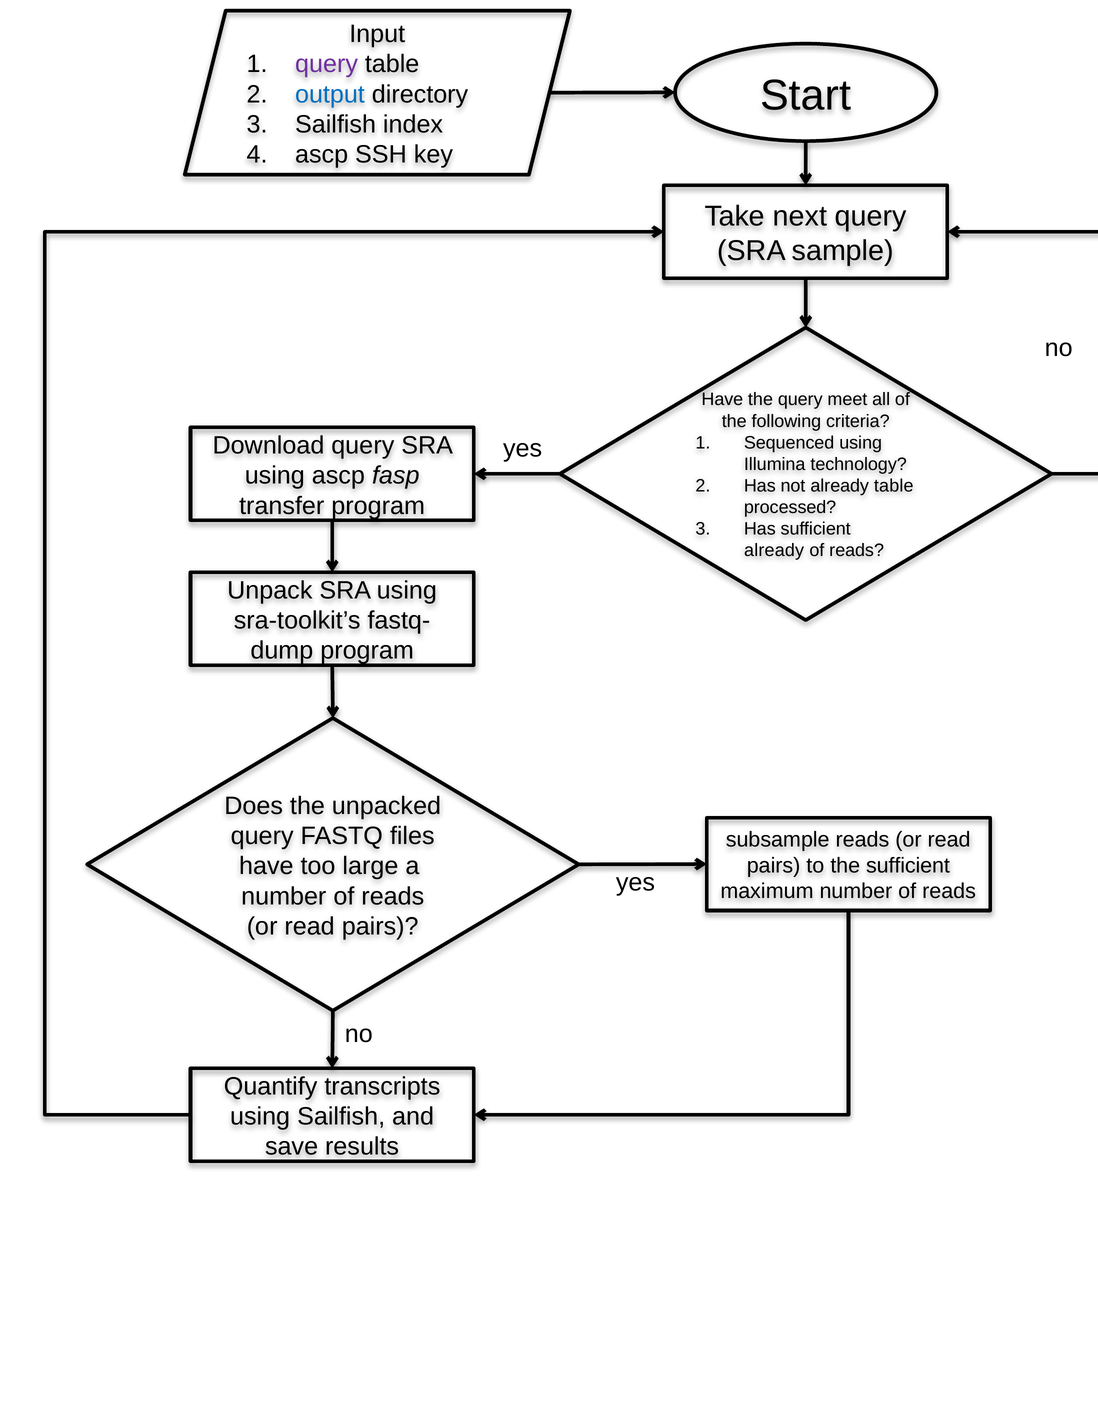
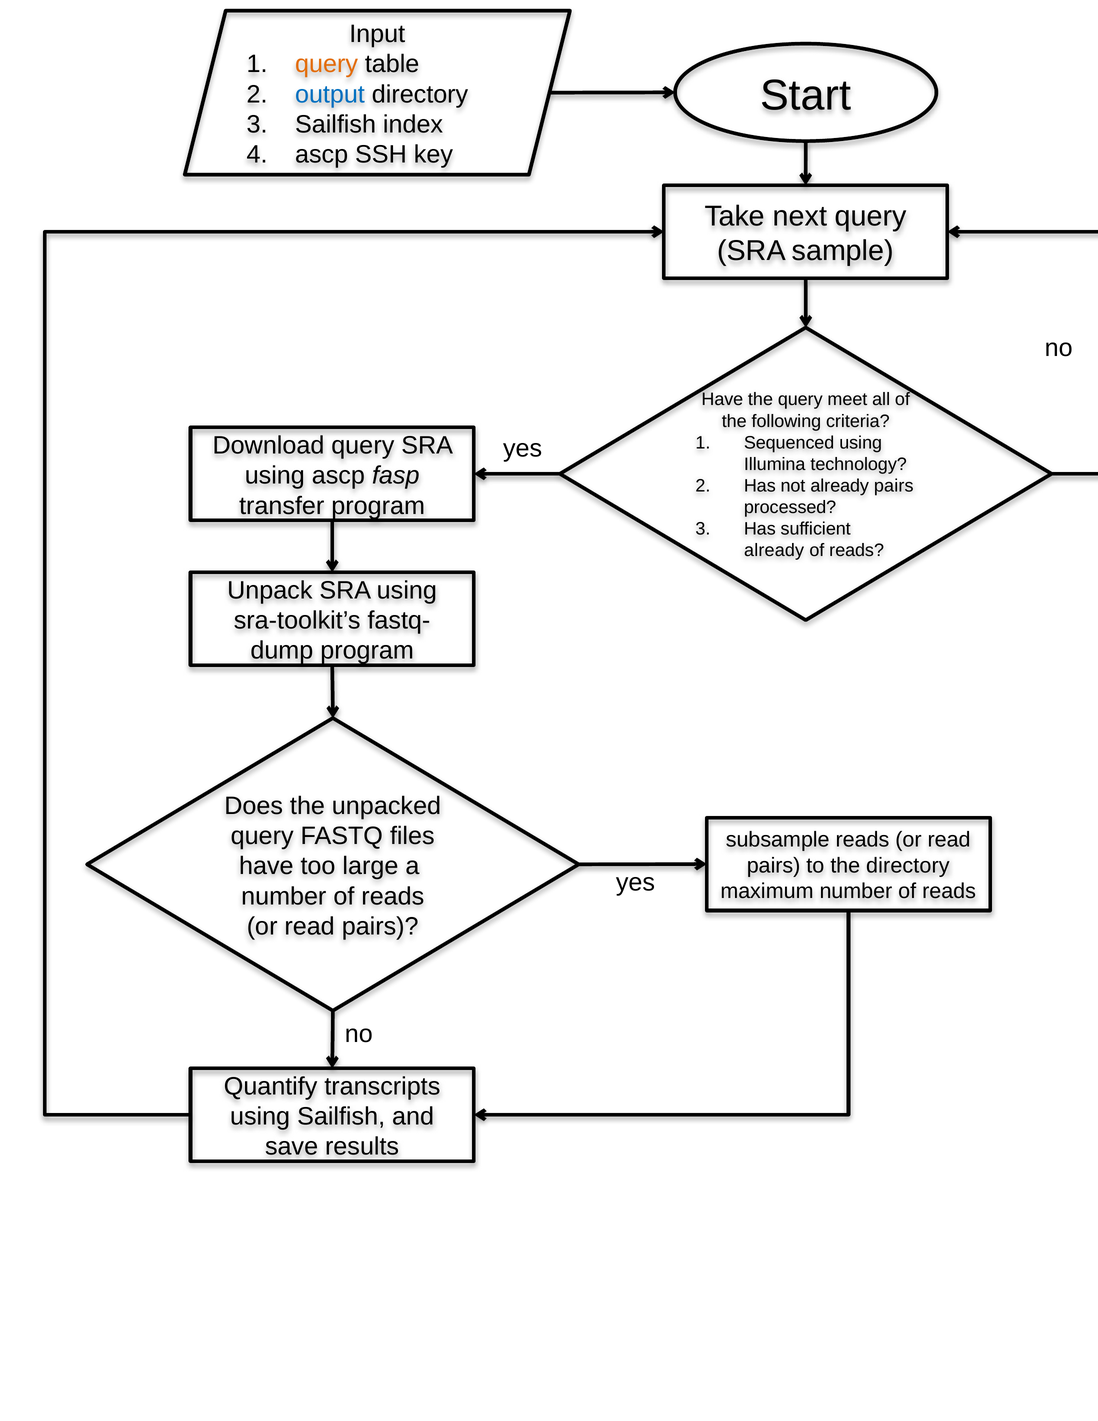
query at (327, 64) colour: purple -> orange
already table: table -> pairs
the sufficient: sufficient -> directory
